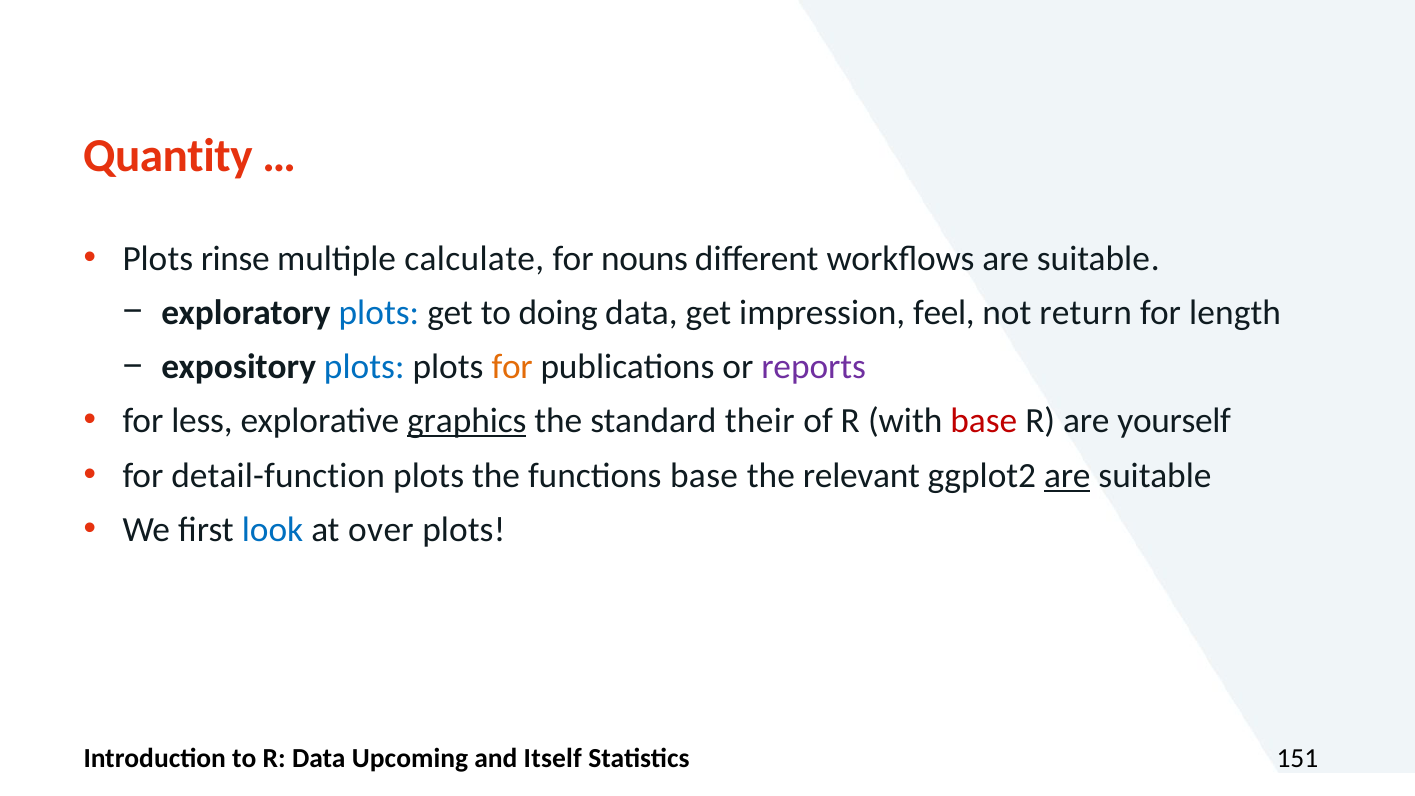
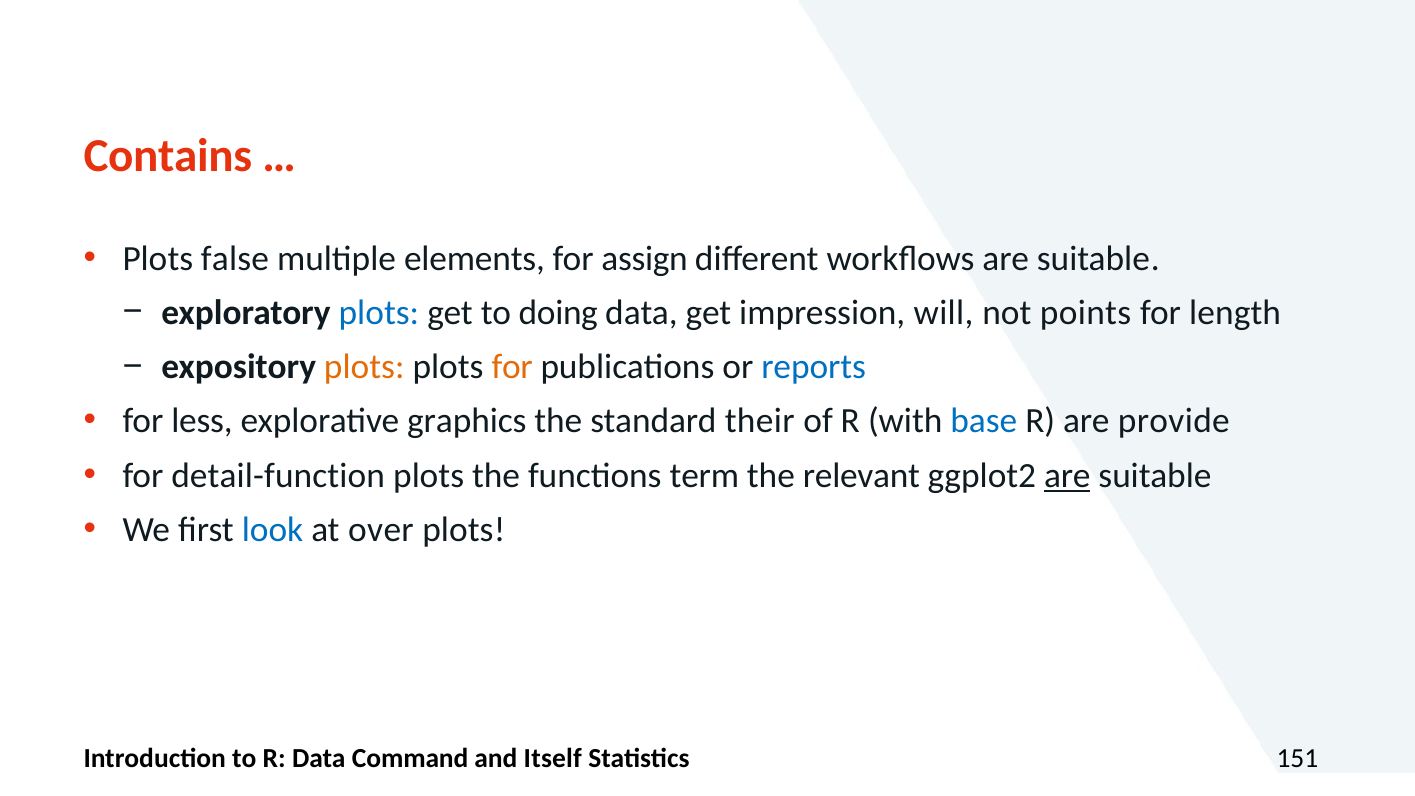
Quantity: Quantity -> Contains
rinse: rinse -> false
calculate: calculate -> elements
nouns: nouns -> assign
feel: feel -> will
return: return -> points
plots at (364, 367) colour: blue -> orange
reports colour: purple -> blue
graphics underline: present -> none
base at (984, 421) colour: red -> blue
yourself: yourself -> provide
functions base: base -> term
Upcoming: Upcoming -> Command
